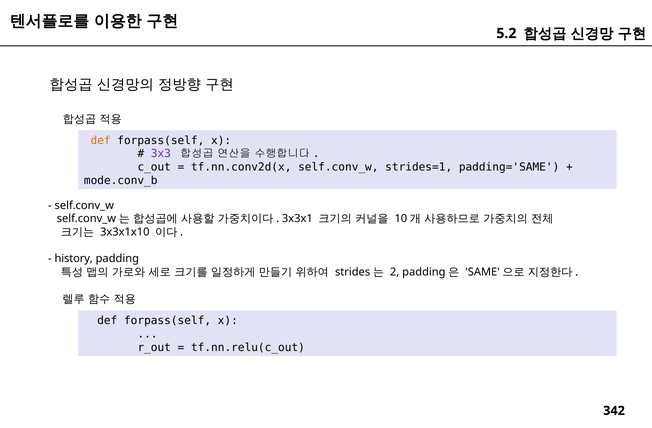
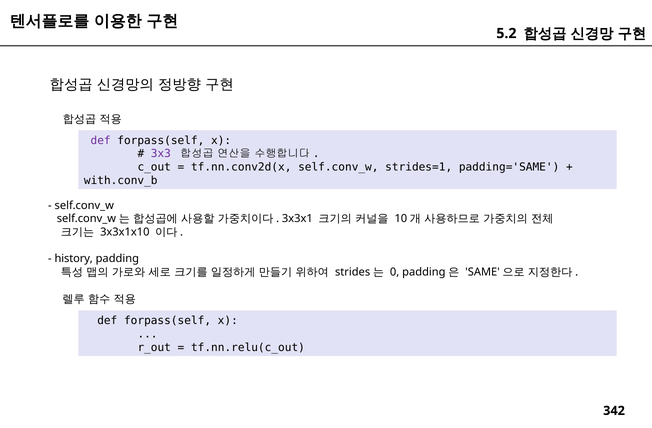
def at (101, 140) colour: orange -> purple
mode.conv_b: mode.conv_b -> with.conv_b
2: 2 -> 0
